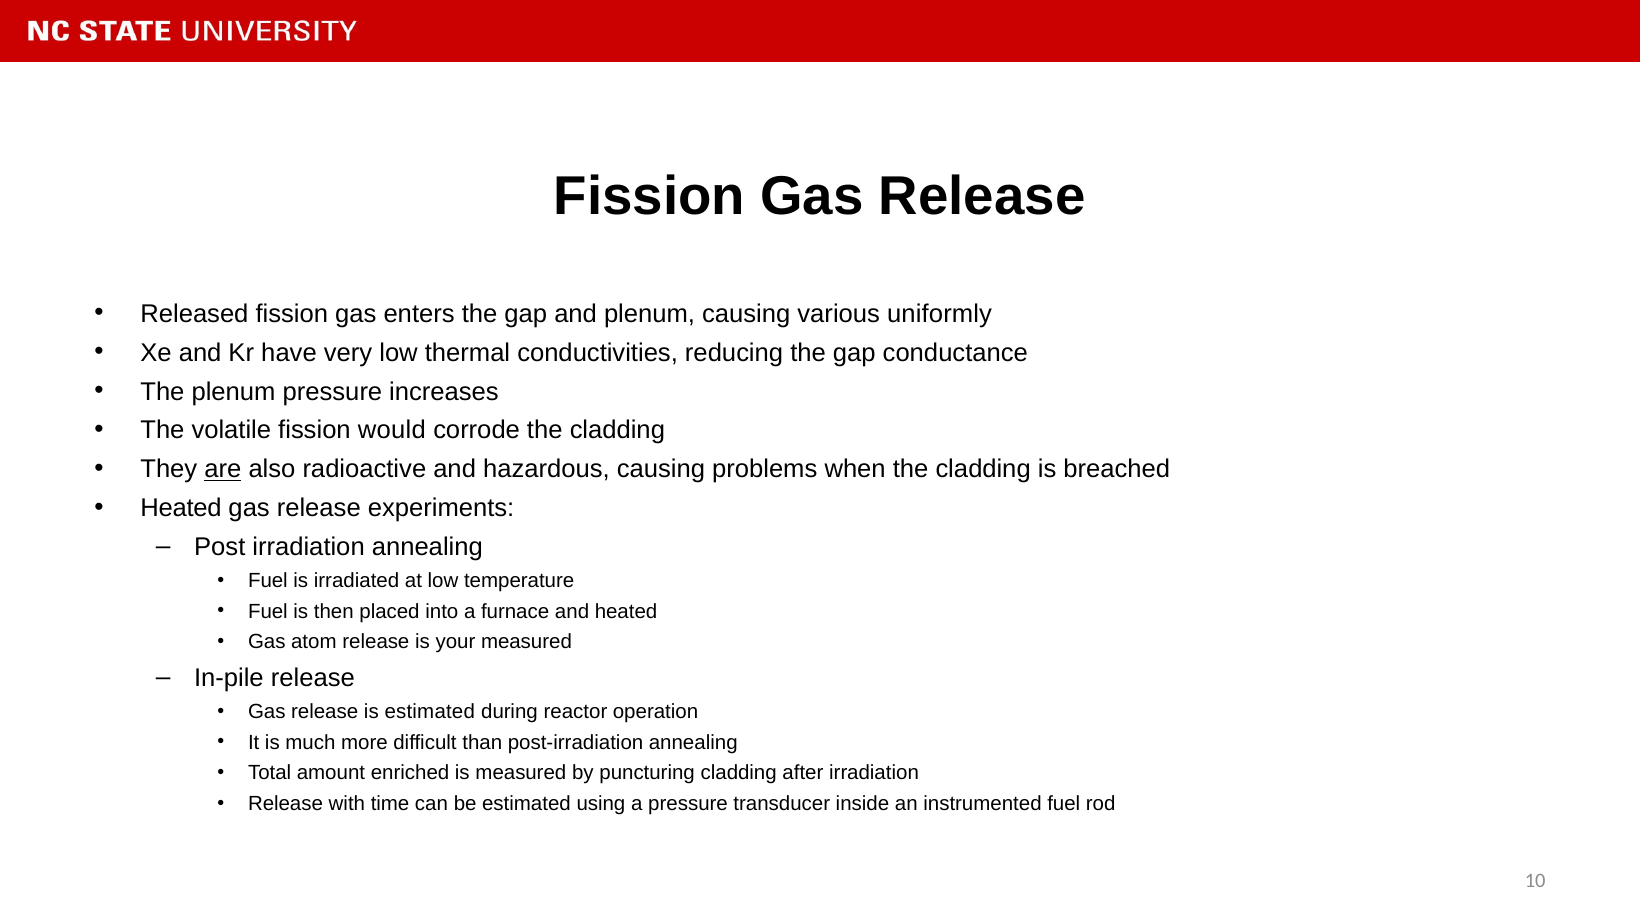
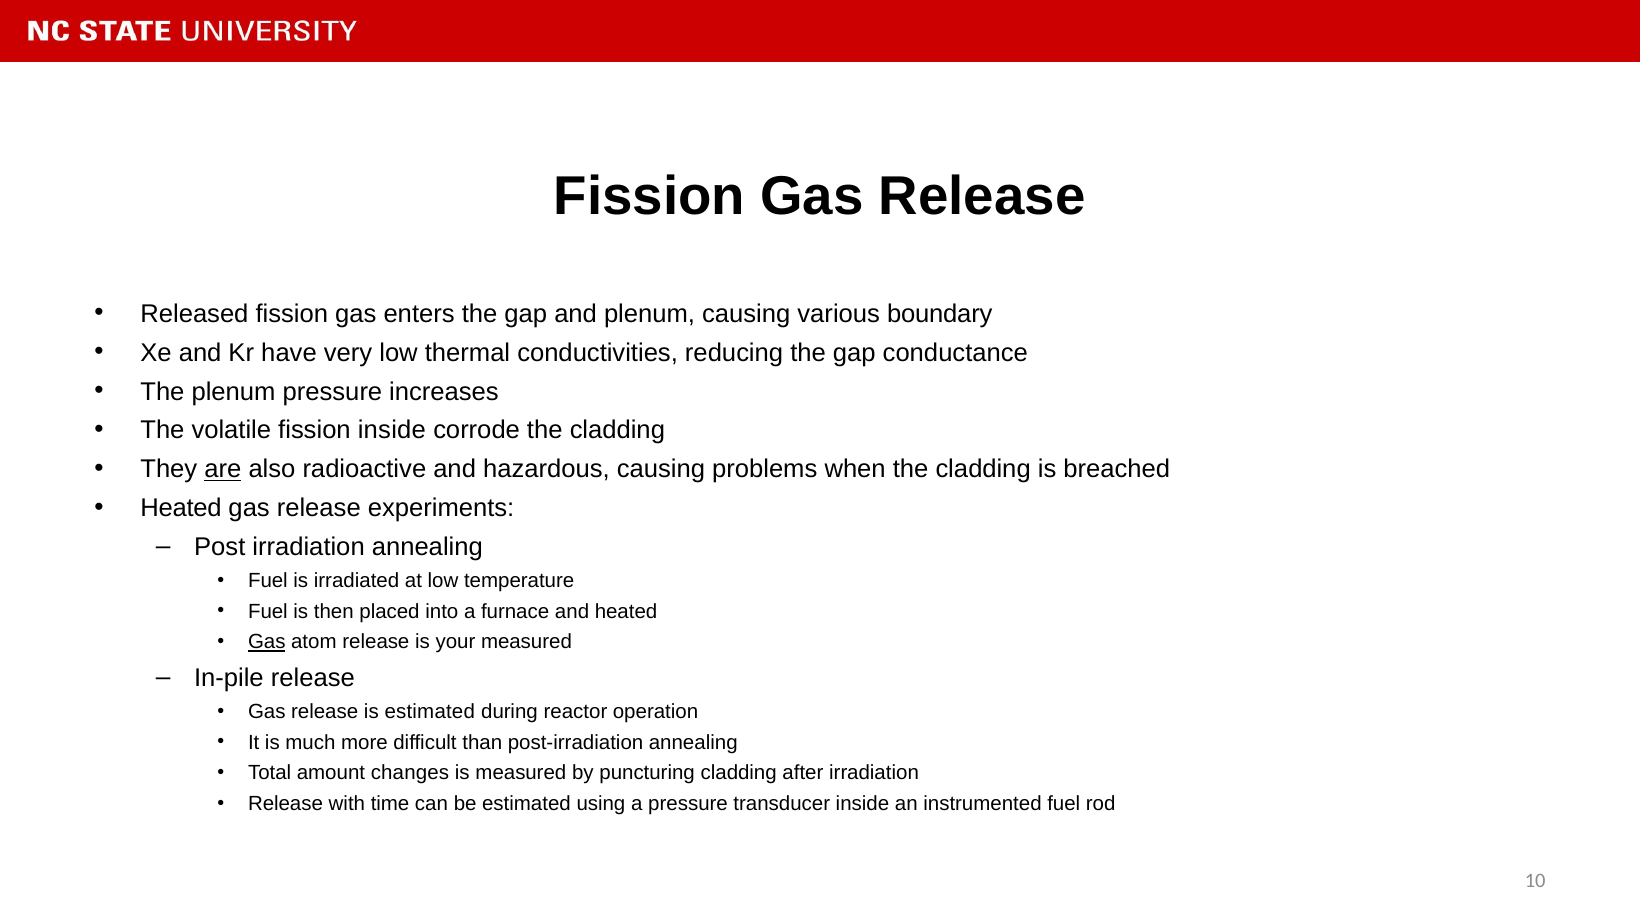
uniformly: uniformly -> boundary
fission would: would -> inside
Gas at (267, 642) underline: none -> present
enriched: enriched -> changes
